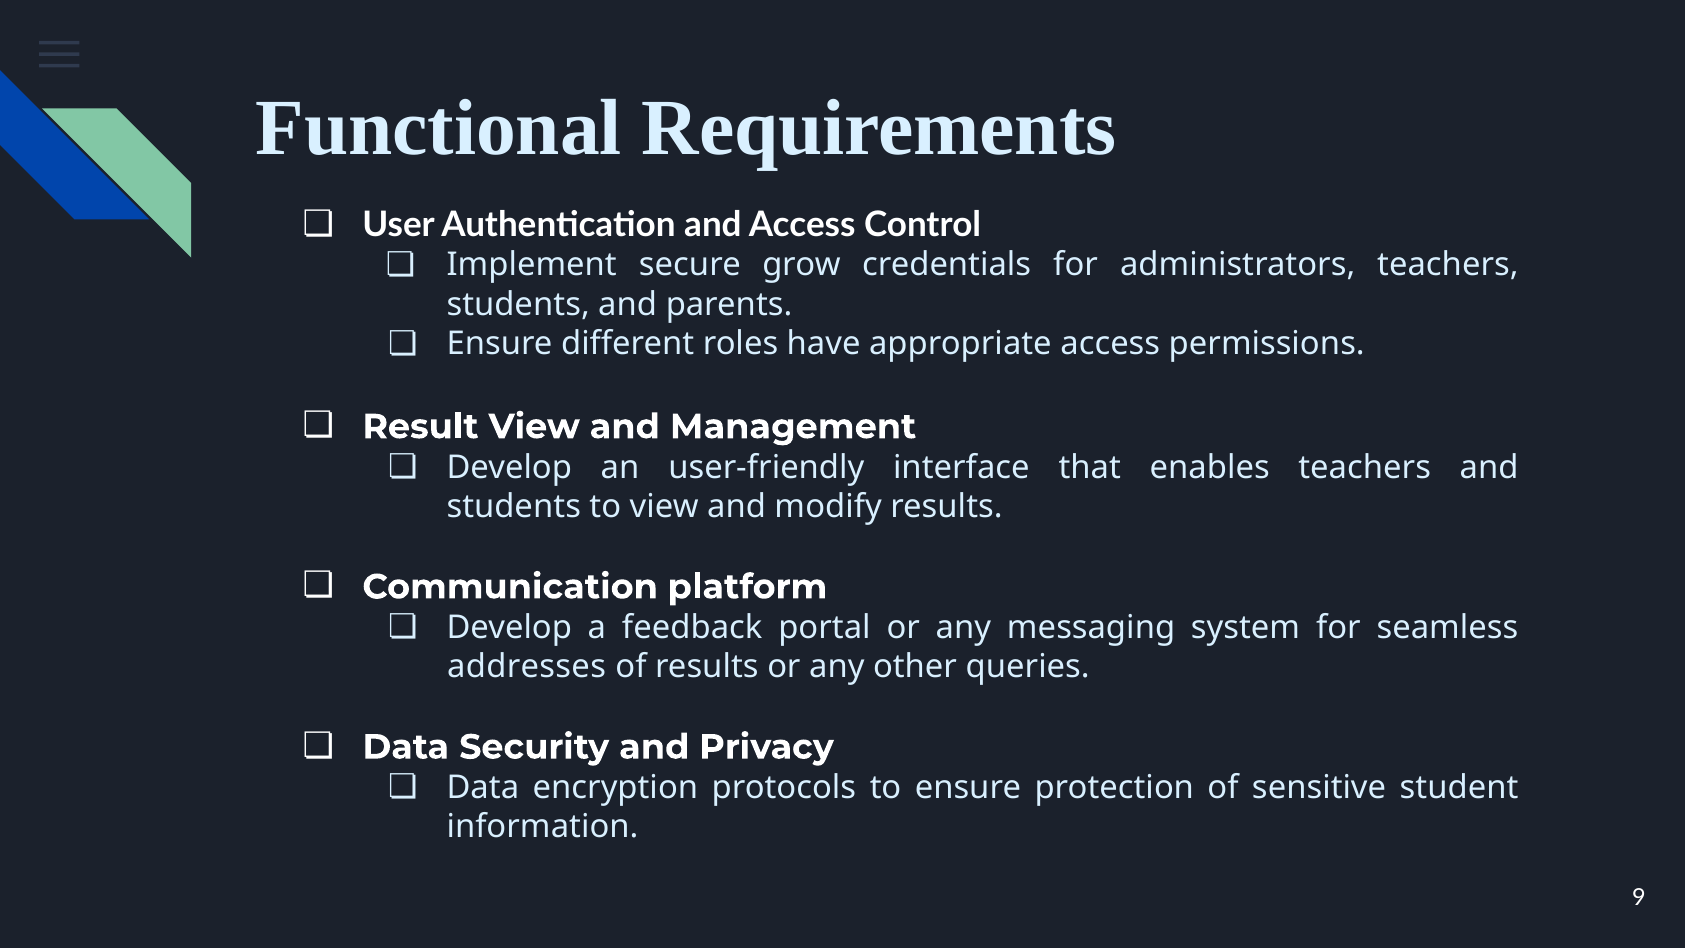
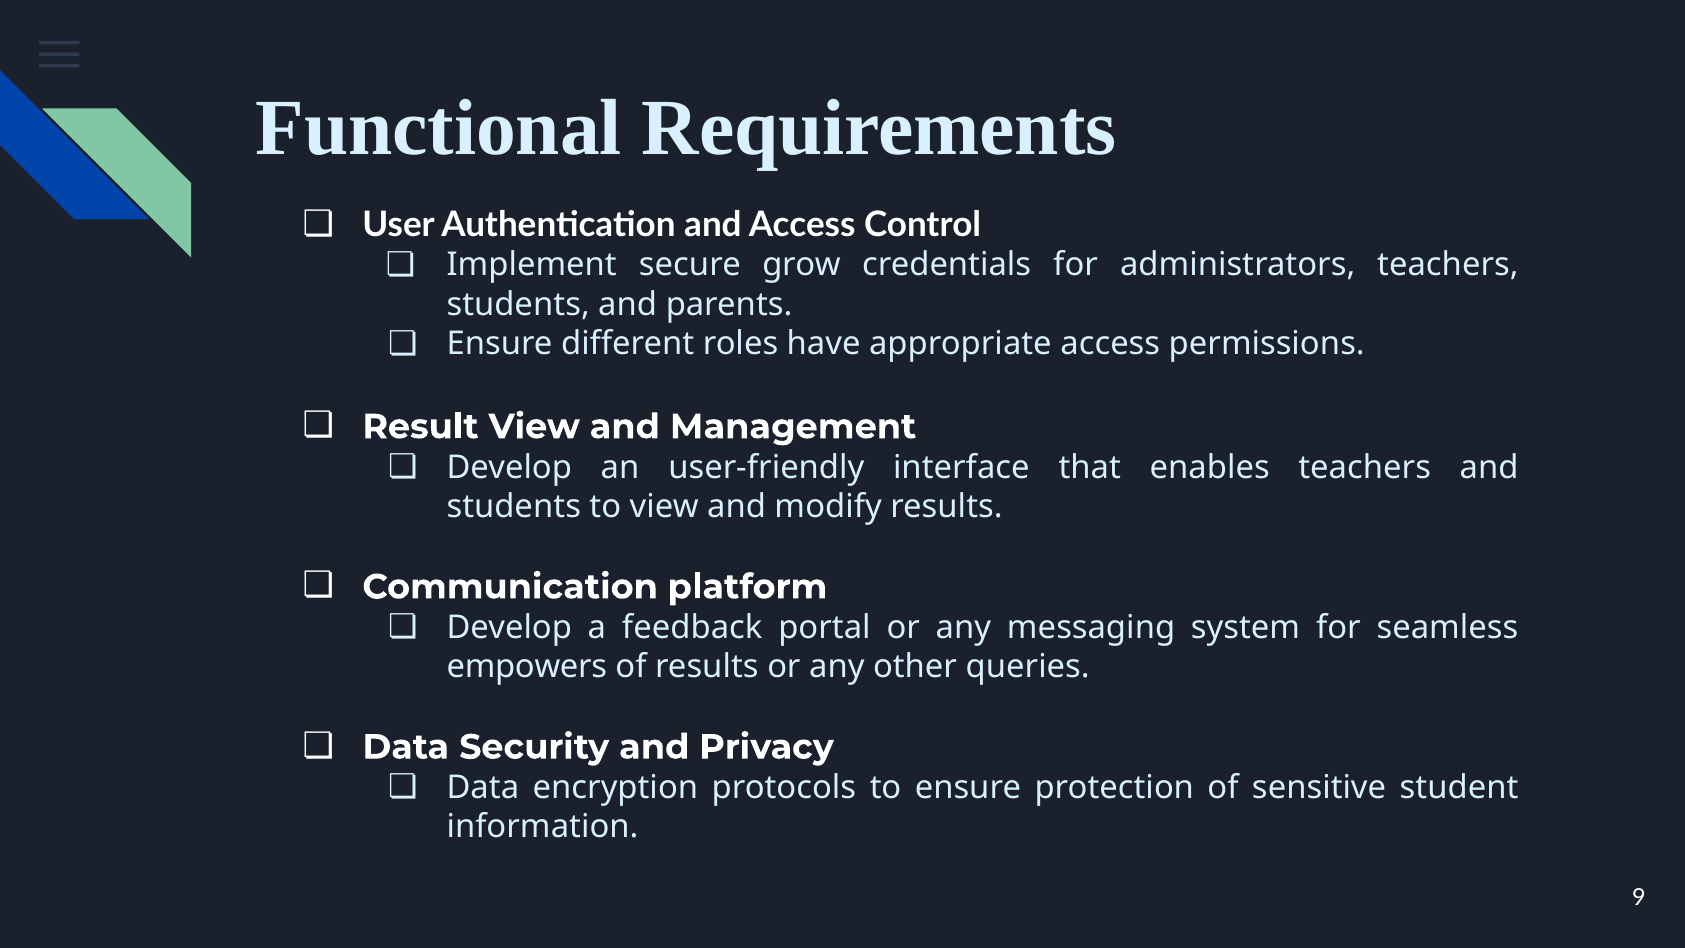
addresses: addresses -> empowers
